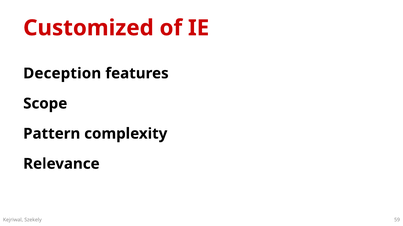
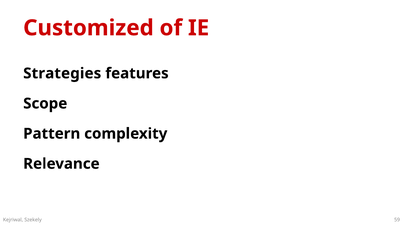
Deception: Deception -> Strategies
